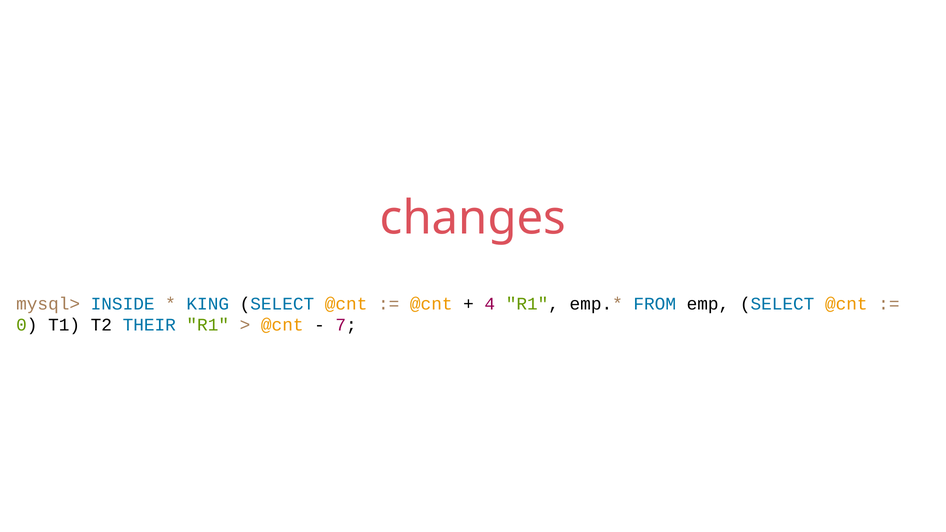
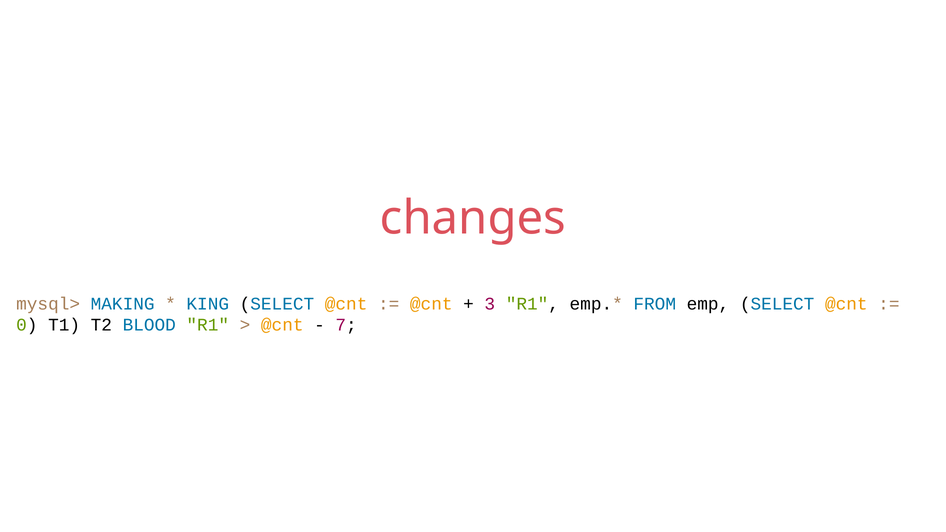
INSIDE: INSIDE -> MAKING
4: 4 -> 3
THEIR: THEIR -> BLOOD
